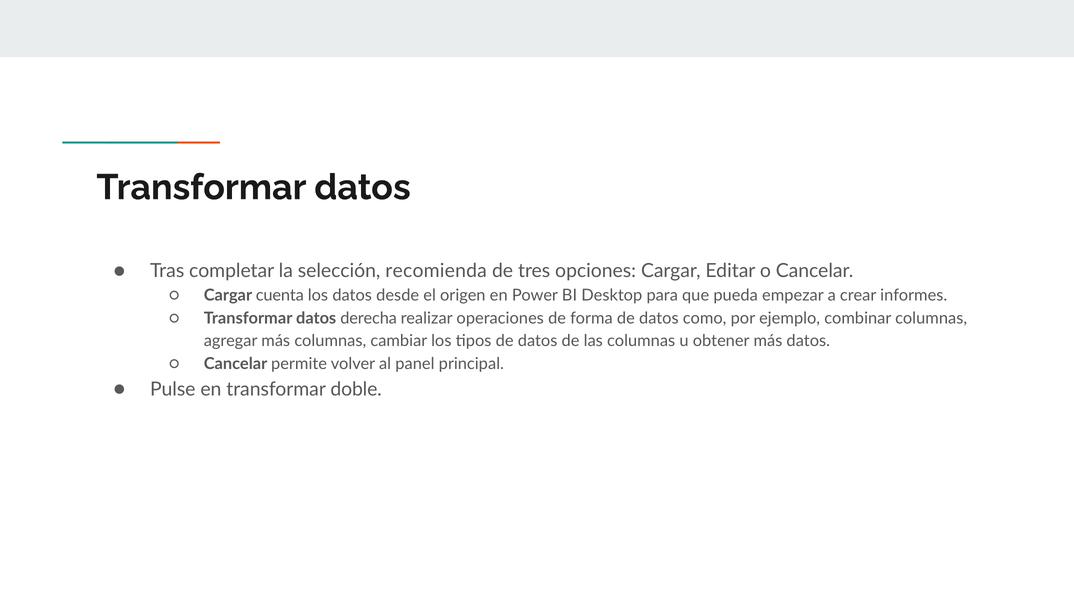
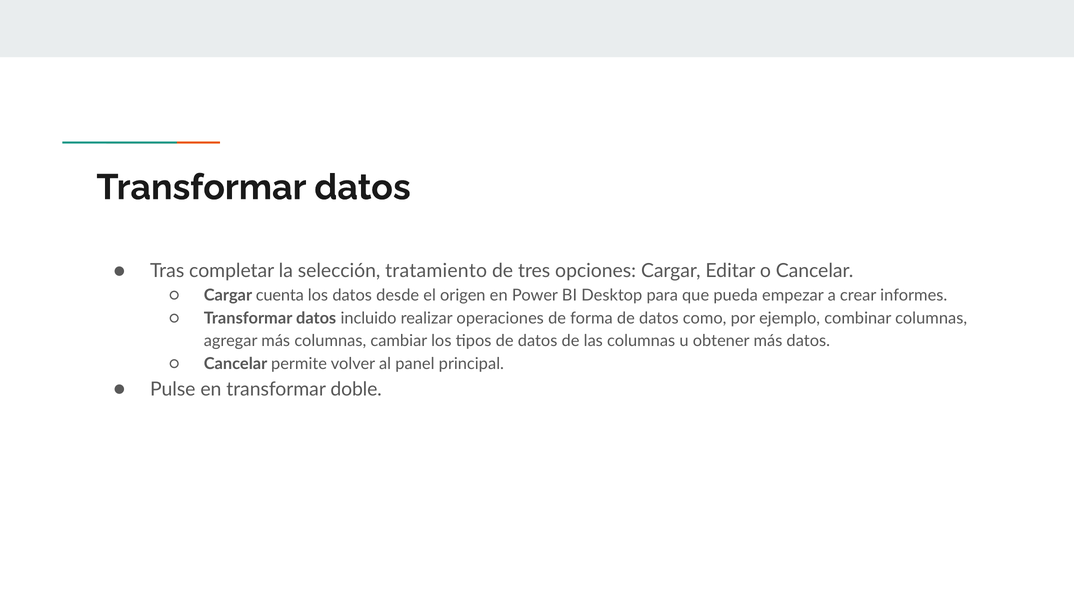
recomienda: recomienda -> tratamiento
derecha: derecha -> incluido
